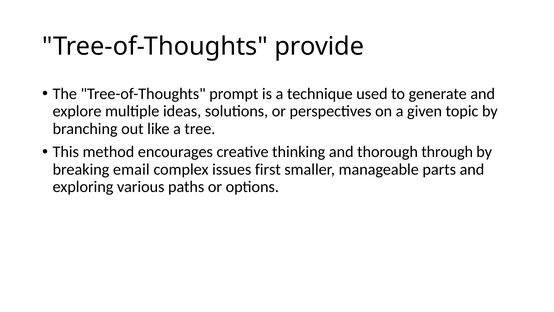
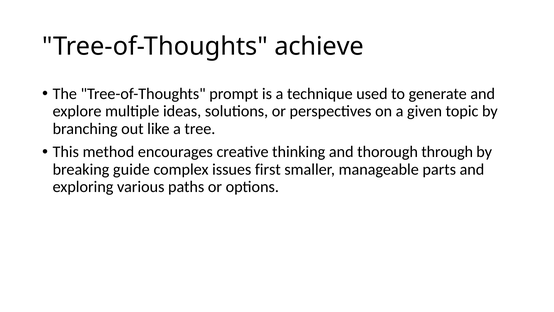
provide: provide -> achieve
email: email -> guide
